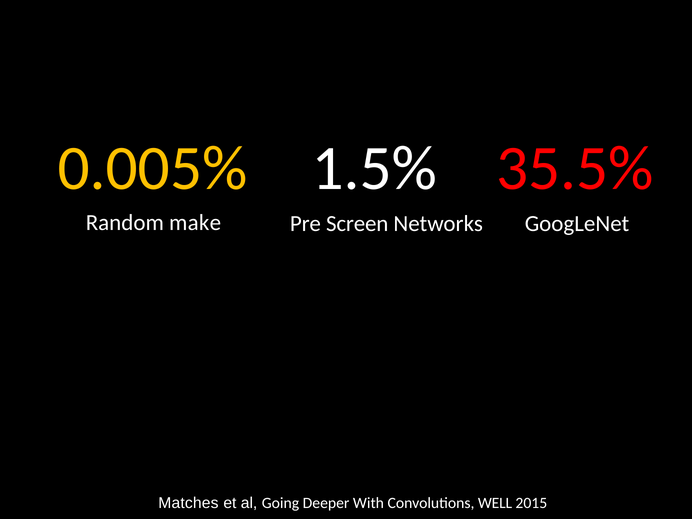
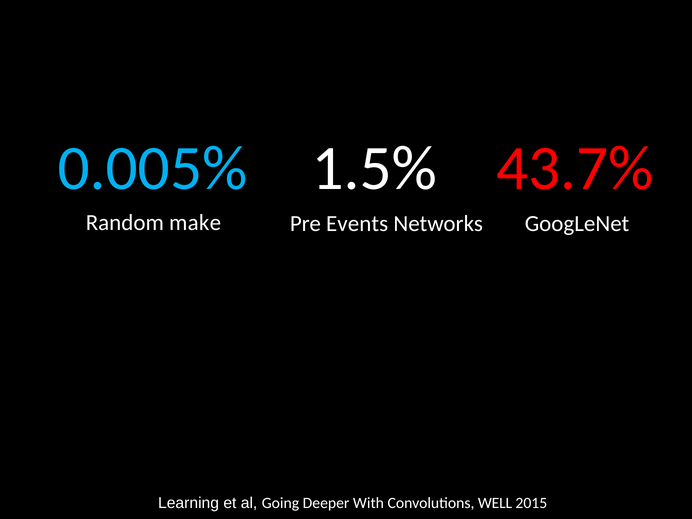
0.005% colour: yellow -> light blue
35.5%: 35.5% -> 43.7%
Screen: Screen -> Events
Matches: Matches -> Learning
